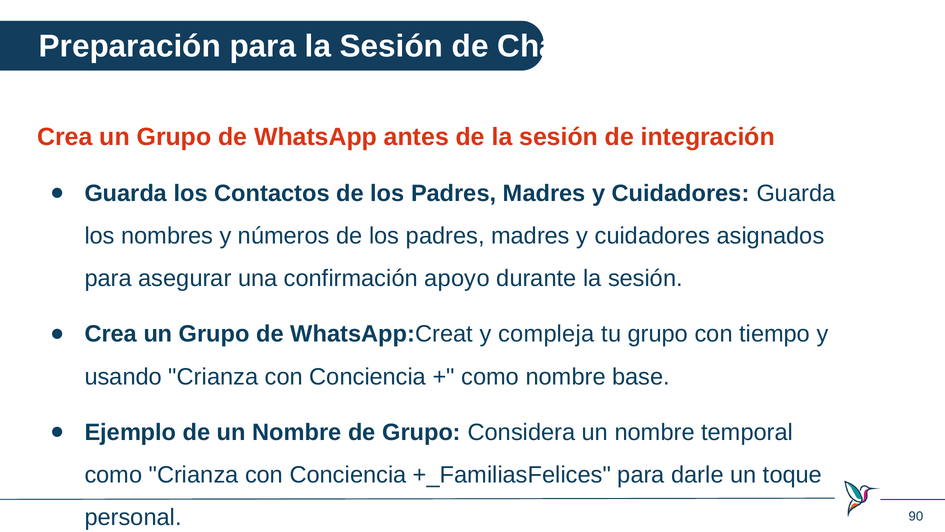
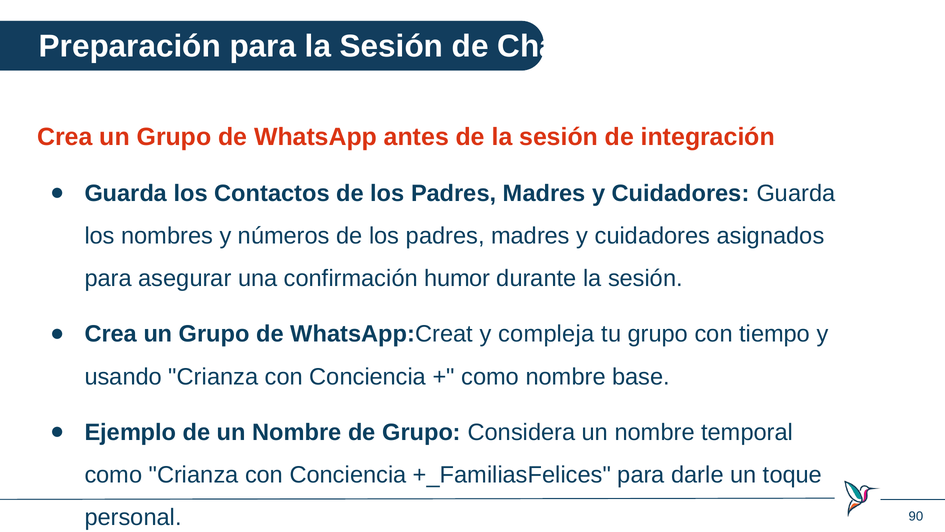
apoyo: apoyo -> humor
